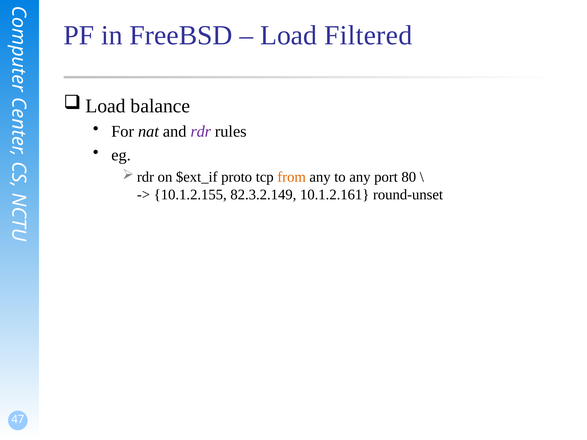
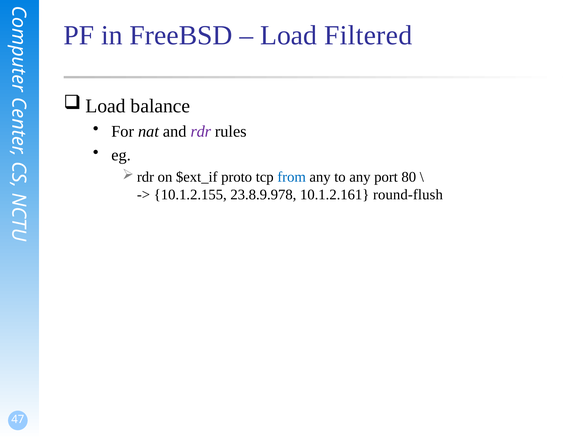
from colour: orange -> blue
82.3.2.149: 82.3.2.149 -> 23.8.9.978
round-unset: round-unset -> round-flush
